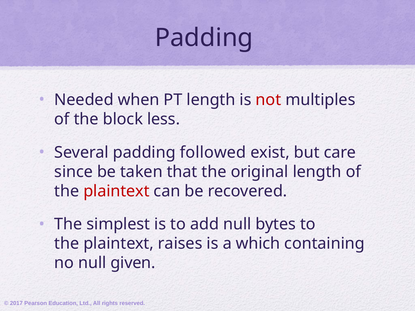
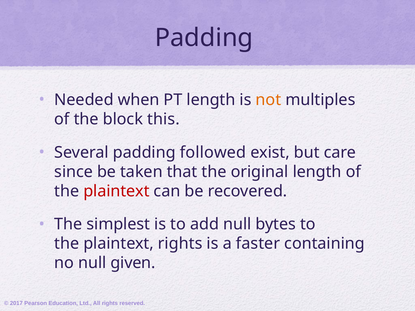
not colour: red -> orange
less: less -> this
plaintext raises: raises -> rights
which: which -> faster
